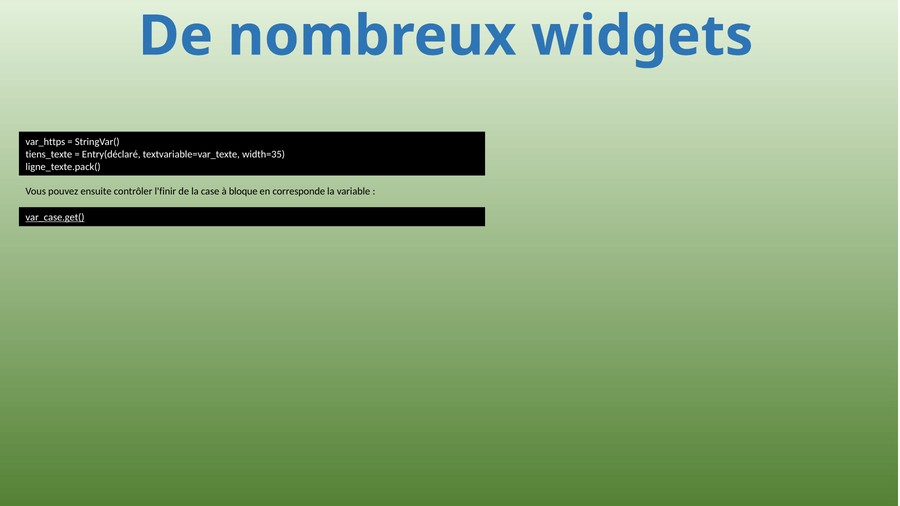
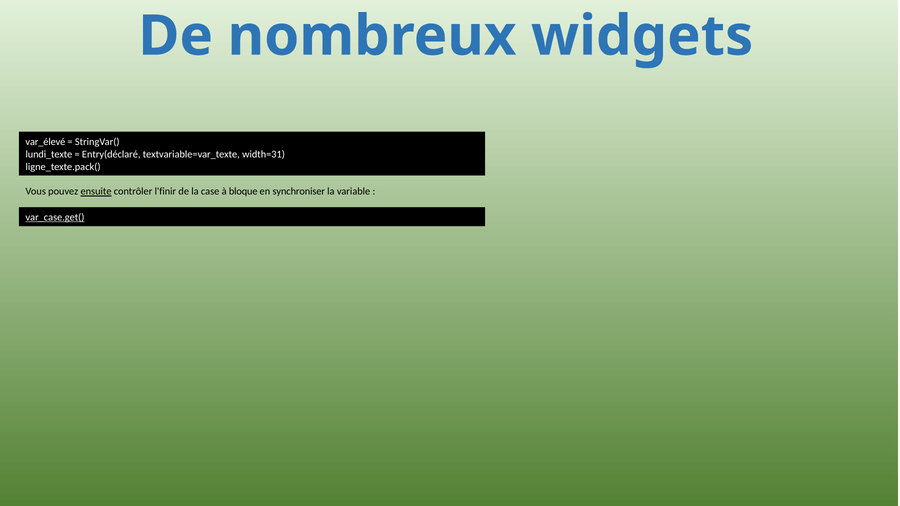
var_https: var_https -> var_élevé
tiens_texte: tiens_texte -> lundi_texte
width=35: width=35 -> width=31
ensuite underline: none -> present
corresponde: corresponde -> synchroniser
